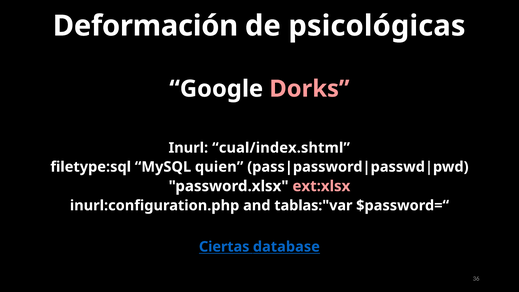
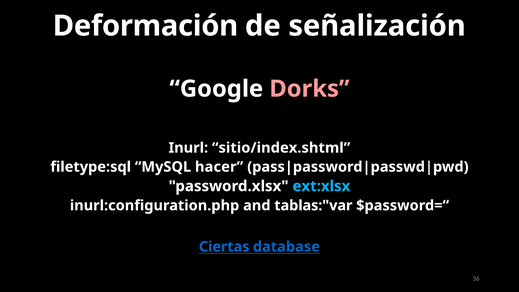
psicológicas: psicológicas -> señalización
cual/index.shtml: cual/index.shtml -> sitio/index.shtml
quien: quien -> hacer
ext:xlsx colour: pink -> light blue
